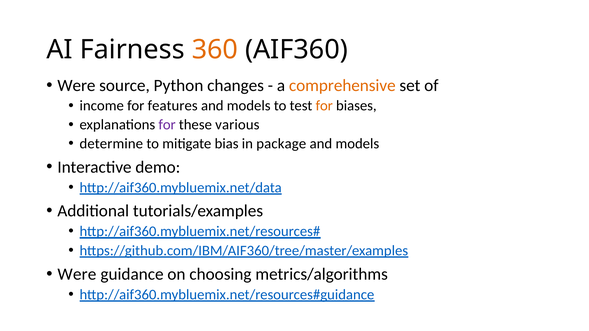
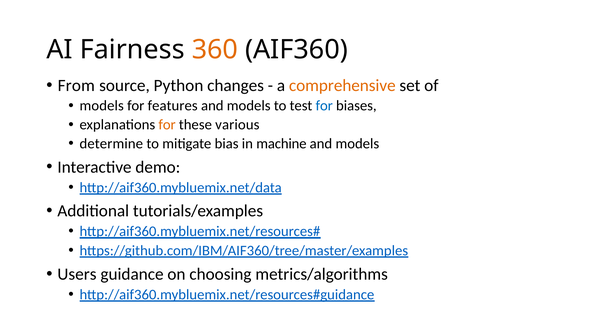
Were at (76, 86): Were -> From
income at (102, 106): income -> models
for at (324, 106) colour: orange -> blue
for at (167, 125) colour: purple -> orange
package: package -> machine
Were at (77, 274): Were -> Users
